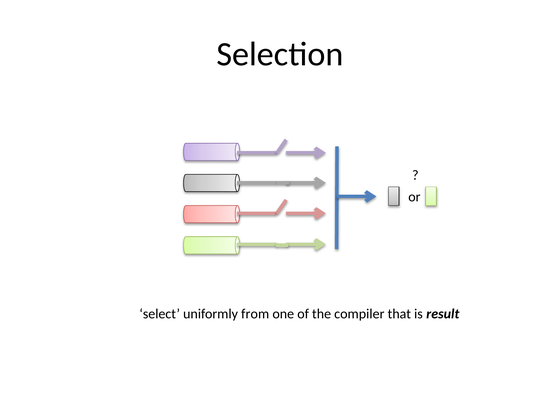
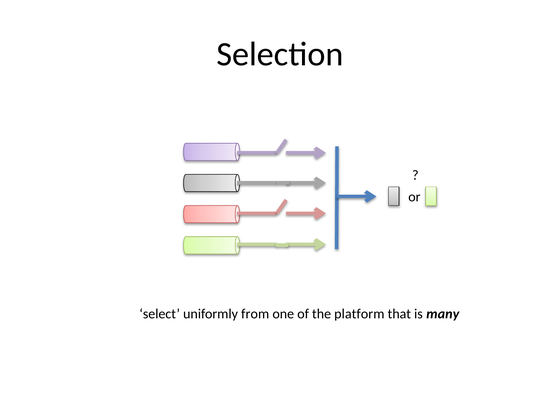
compiler: compiler -> platform
result: result -> many
